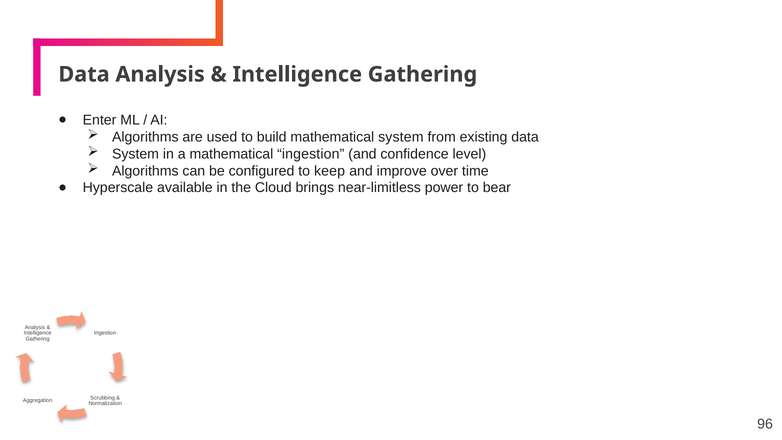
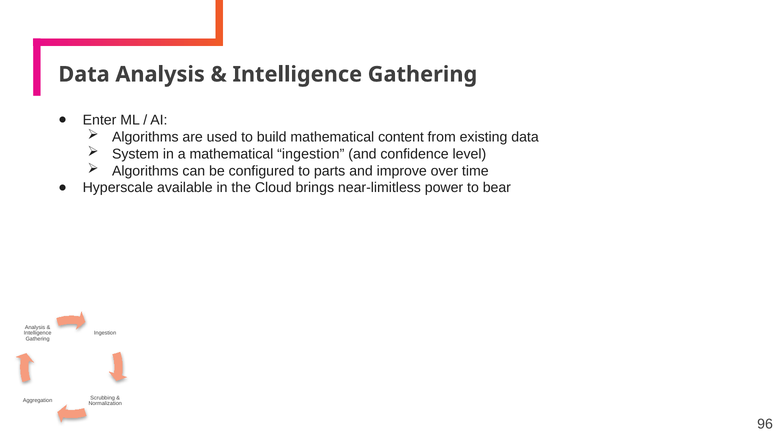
mathematical system: system -> content
keep: keep -> parts
